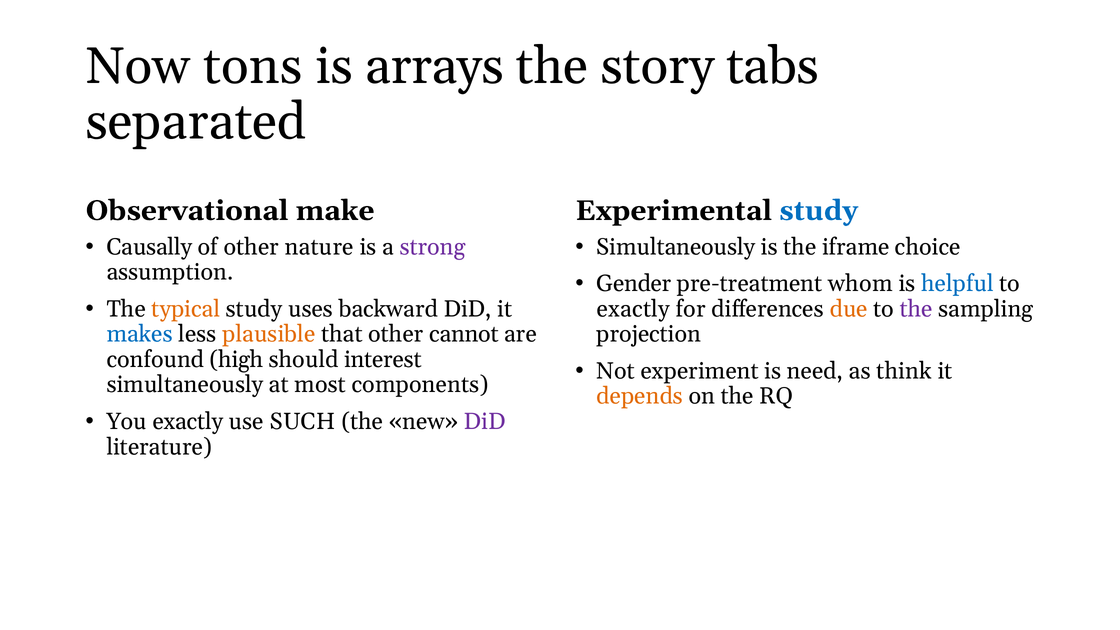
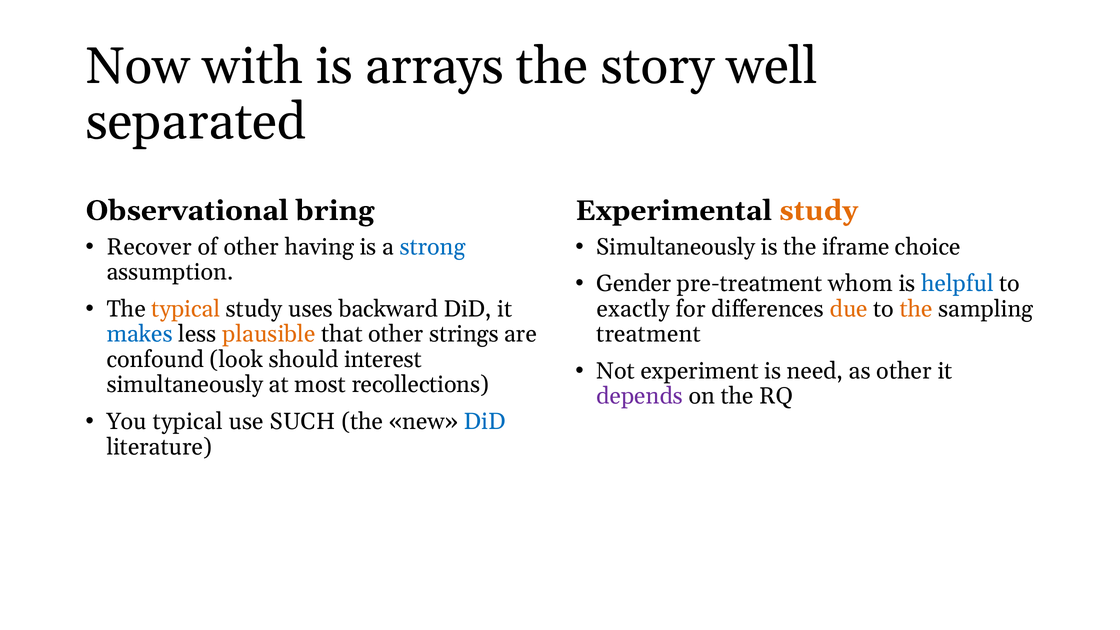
tons: tons -> with
tabs: tabs -> well
make: make -> bring
study at (819, 211) colour: blue -> orange
Causally: Causally -> Recover
nature: nature -> having
strong colour: purple -> blue
the at (916, 309) colour: purple -> orange
projection: projection -> treatment
cannot: cannot -> strings
high: high -> look
as think: think -> other
components: components -> recollections
depends colour: orange -> purple
You exactly: exactly -> typical
DiD at (485, 422) colour: purple -> blue
